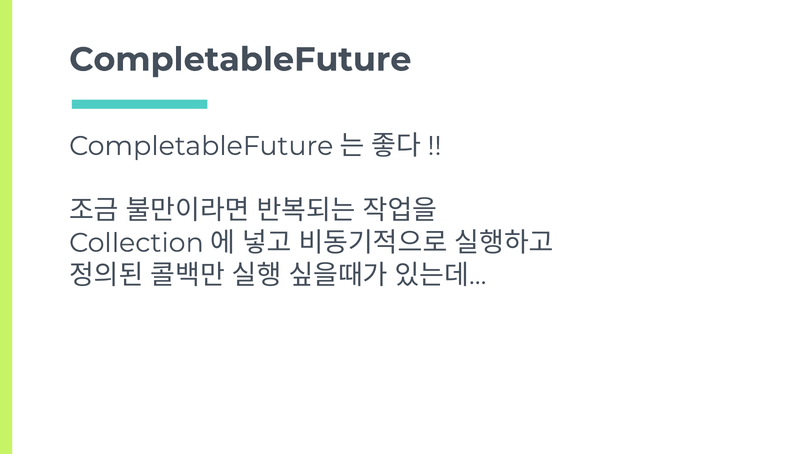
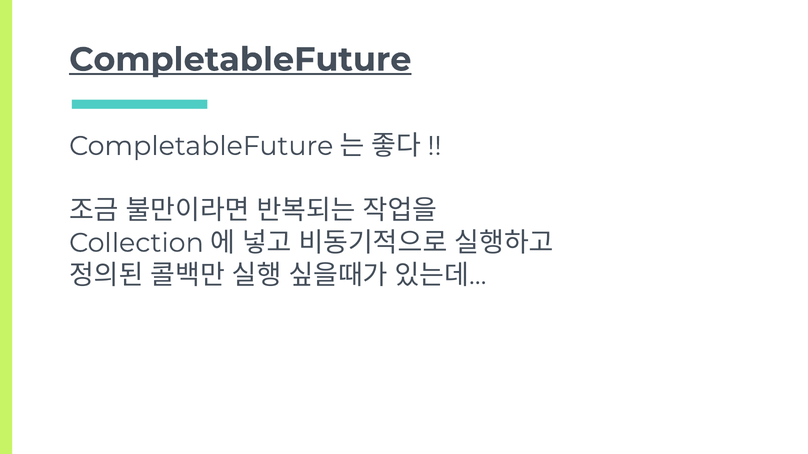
CompletableFuture at (240, 60) underline: none -> present
